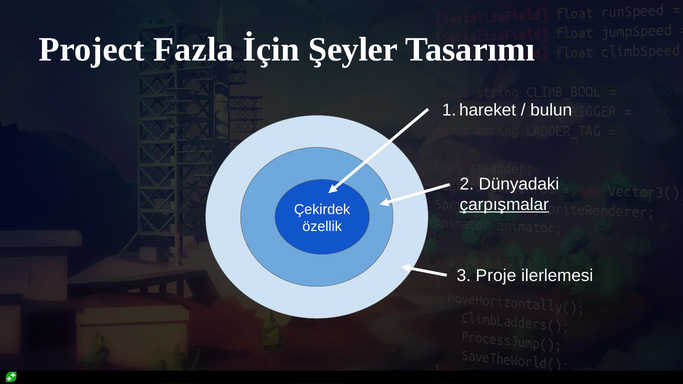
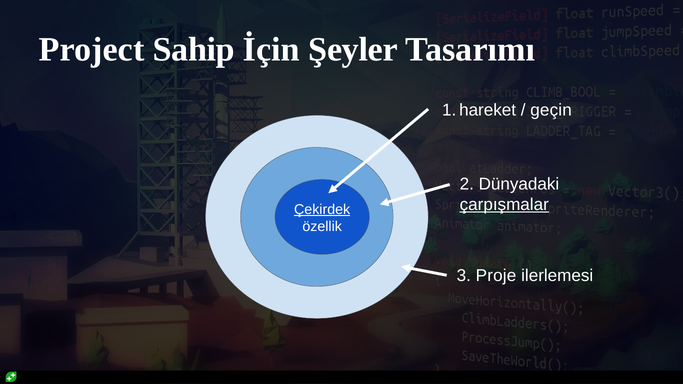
Fazla: Fazla -> Sahip
bulun: bulun -> geçin
Çekirdek underline: none -> present
